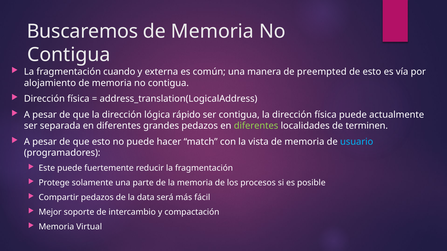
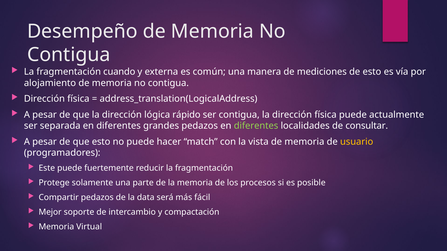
Buscaremos: Buscaremos -> Desempeño
preempted: preempted -> mediciones
terminen: terminen -> consultar
usuario colour: light blue -> yellow
